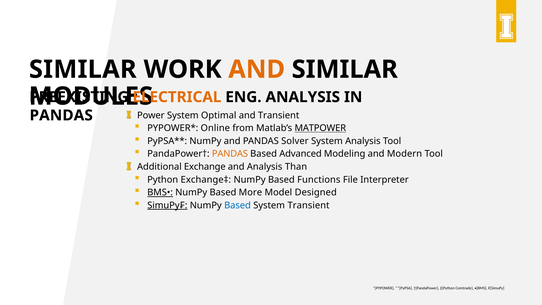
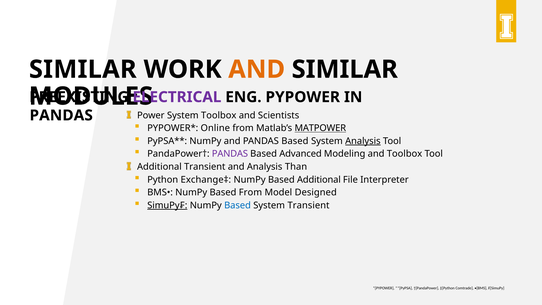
ELECTRICAL colour: orange -> purple
ENG ANALYSIS: ANALYSIS -> PYPOWER
System Optimal: Optimal -> Toolbox
and Transient: Transient -> Scientists
and PANDAS Solver: Solver -> Based
Analysis at (363, 141) underline: none -> present
PANDAS at (230, 154) colour: orange -> purple
and Modern: Modern -> Toolbox
Additional Exchange: Exchange -> Transient
Based Functions: Functions -> Additional
BMS• underline: present -> none
Based More: More -> From
